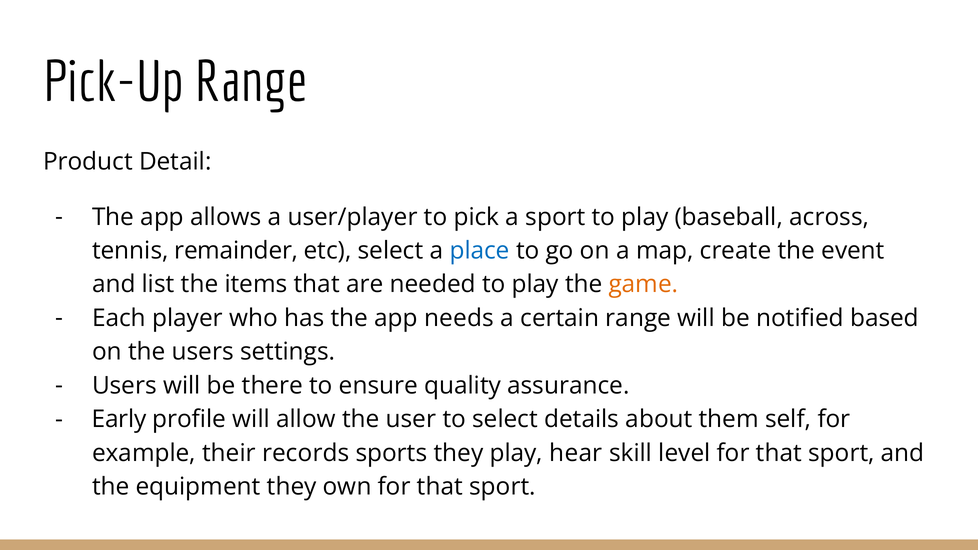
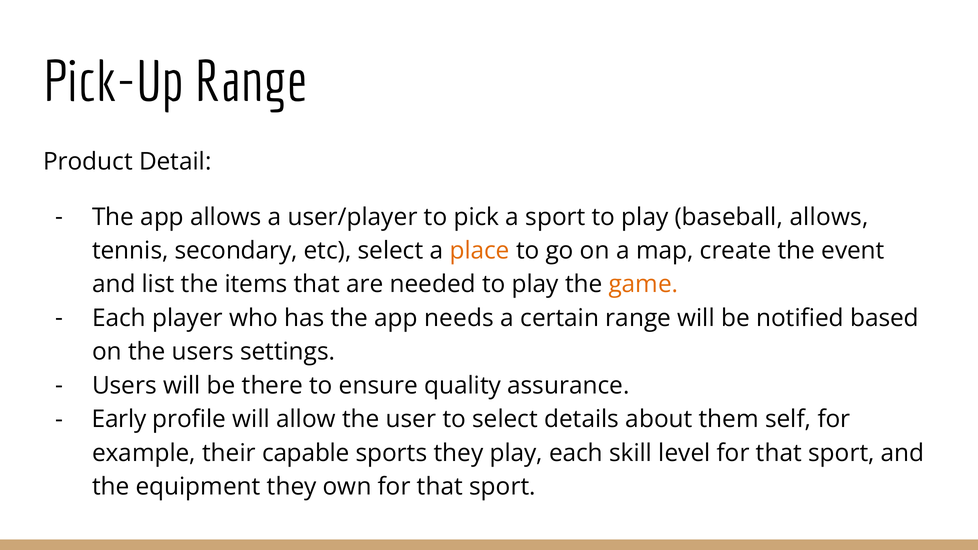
baseball across: across -> allows
remainder: remainder -> secondary
place colour: blue -> orange
records: records -> capable
play hear: hear -> each
